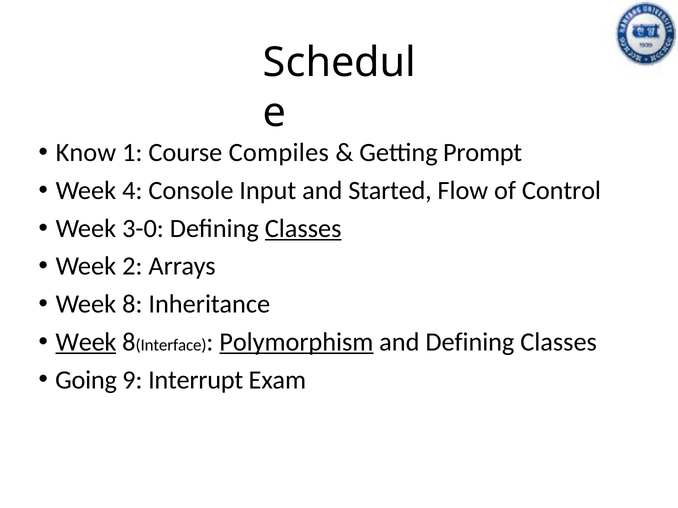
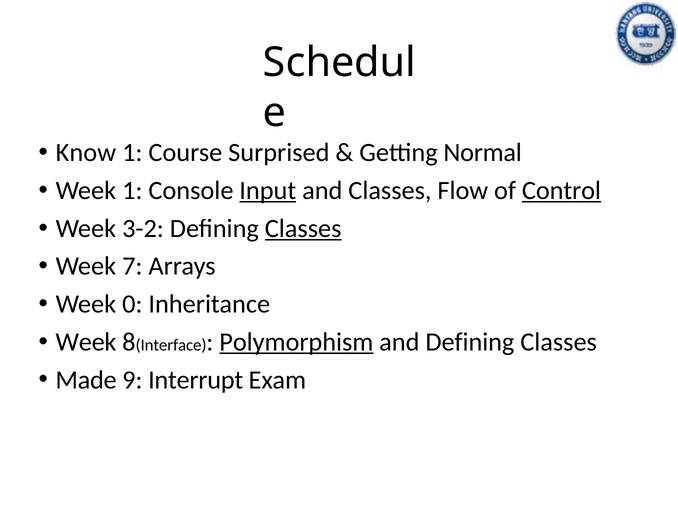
Compiles: Compiles -> Surprised
Prompt: Prompt -> Normal
Week 4: 4 -> 1
Input underline: none -> present
and Started: Started -> Classes
Control underline: none -> present
3-0: 3-0 -> 3-2
2: 2 -> 7
8 at (132, 304): 8 -> 0
Week at (86, 342) underline: present -> none
Going: Going -> Made
